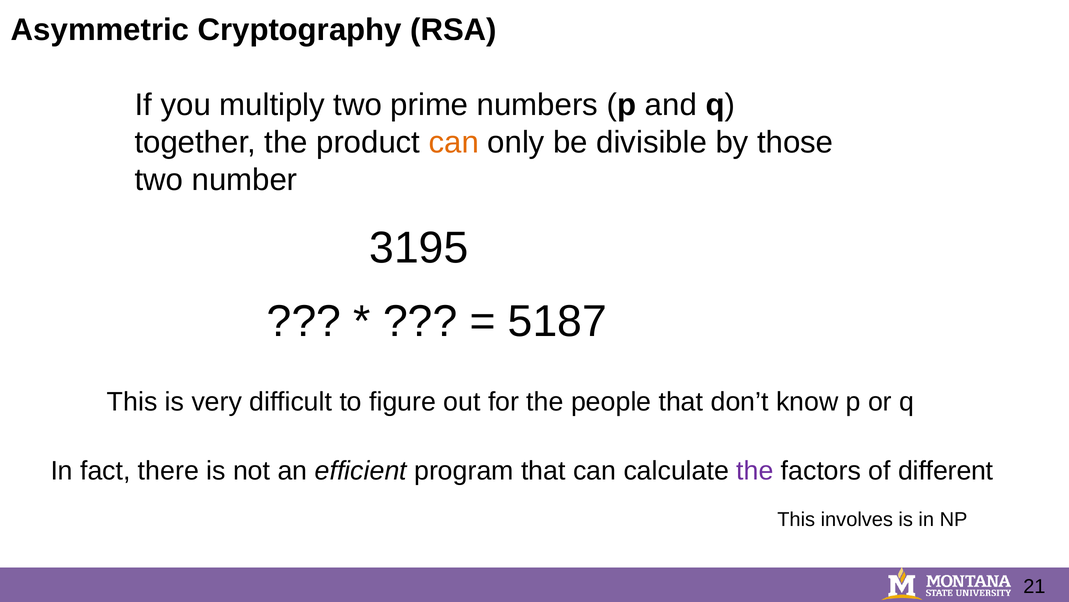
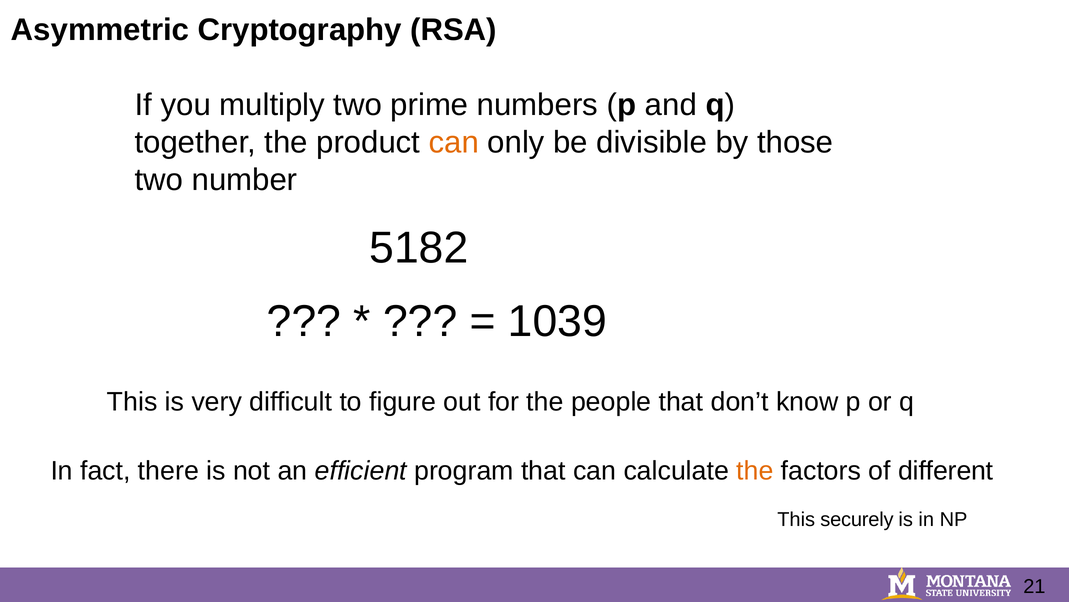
3195: 3195 -> 5182
5187: 5187 -> 1039
the at (755, 470) colour: purple -> orange
involves: involves -> securely
